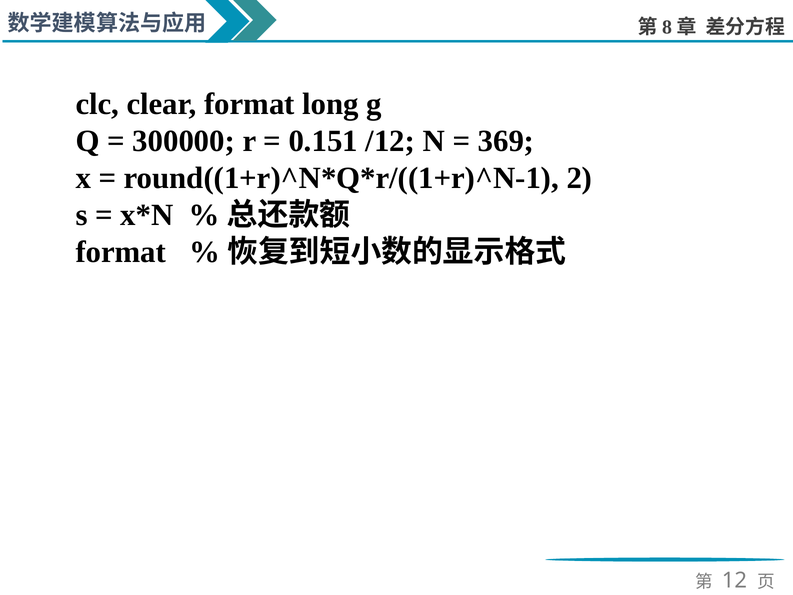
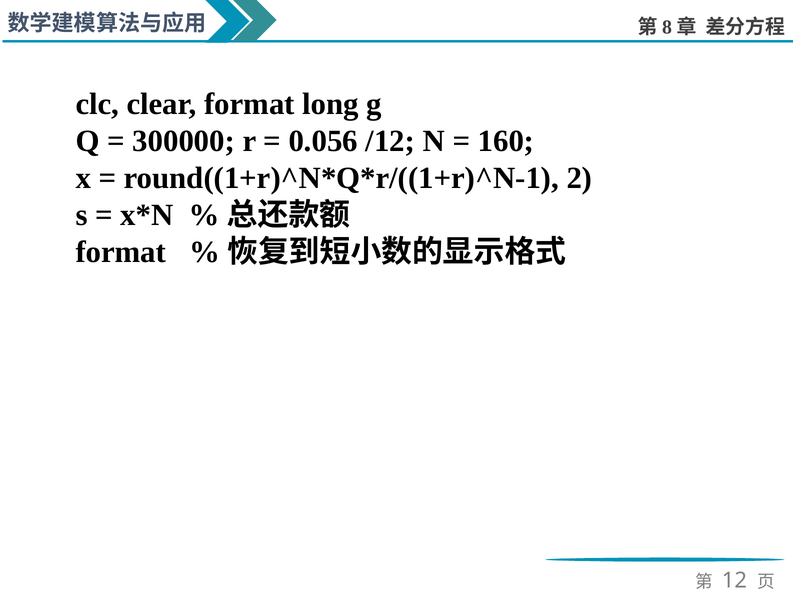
0.151: 0.151 -> 0.056
369: 369 -> 160
